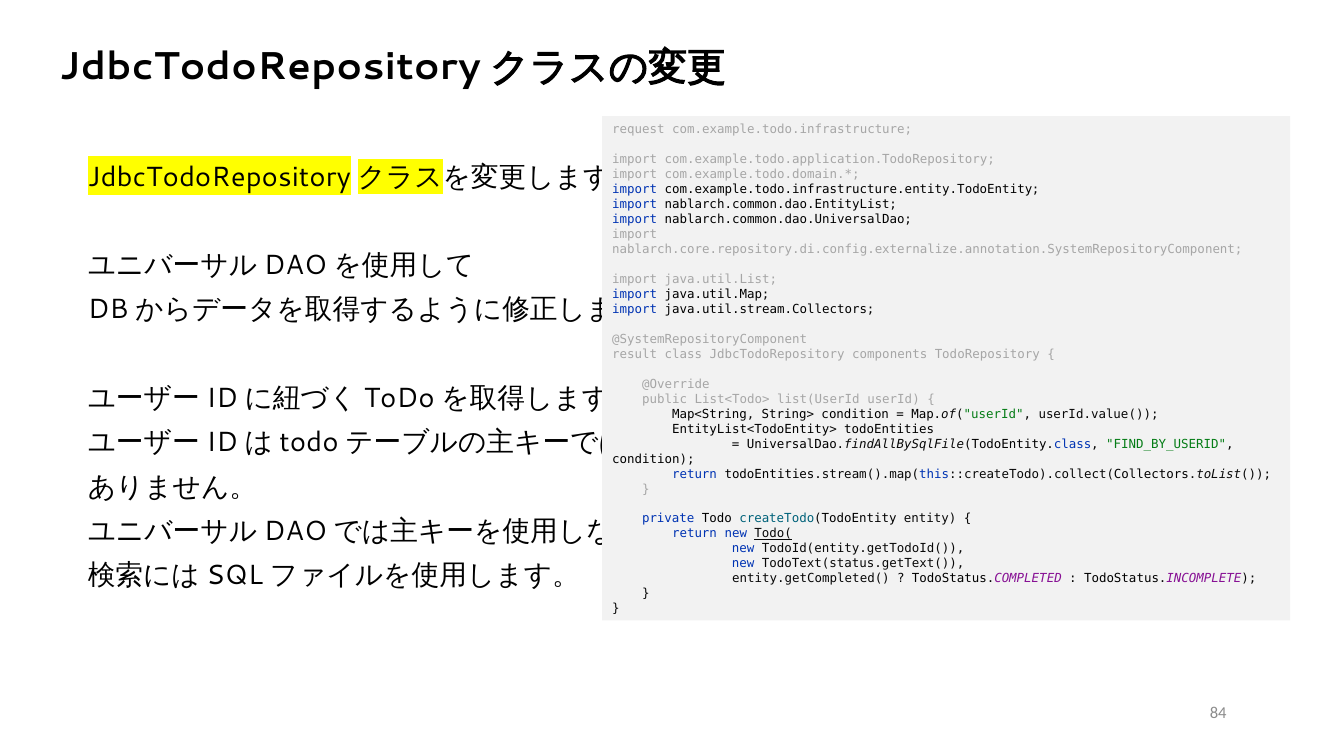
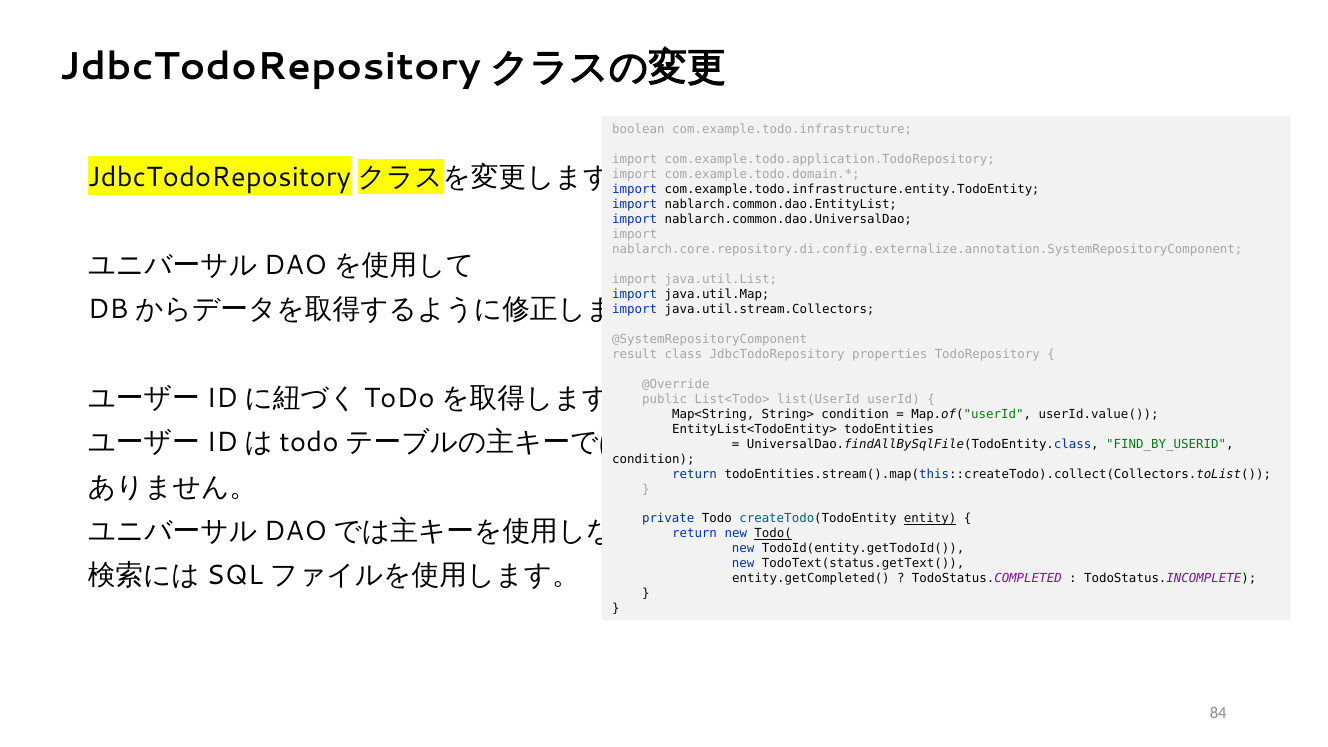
request: request -> boolean
components: components -> properties
entity underline: none -> present
